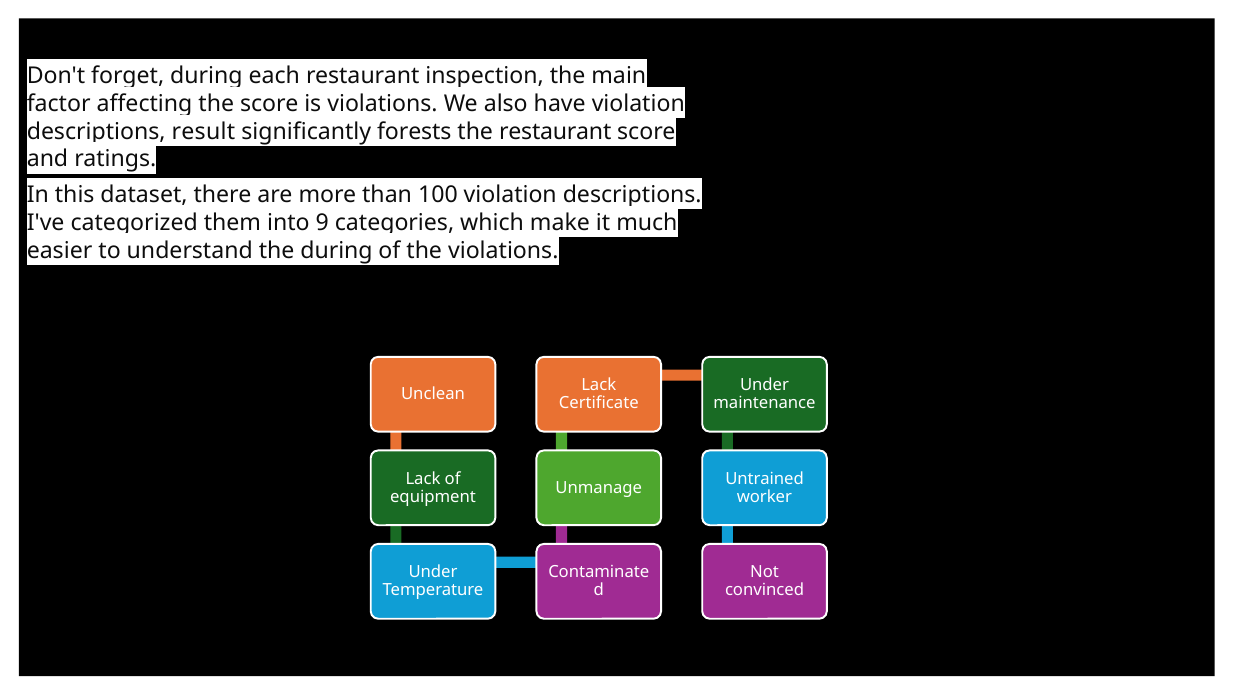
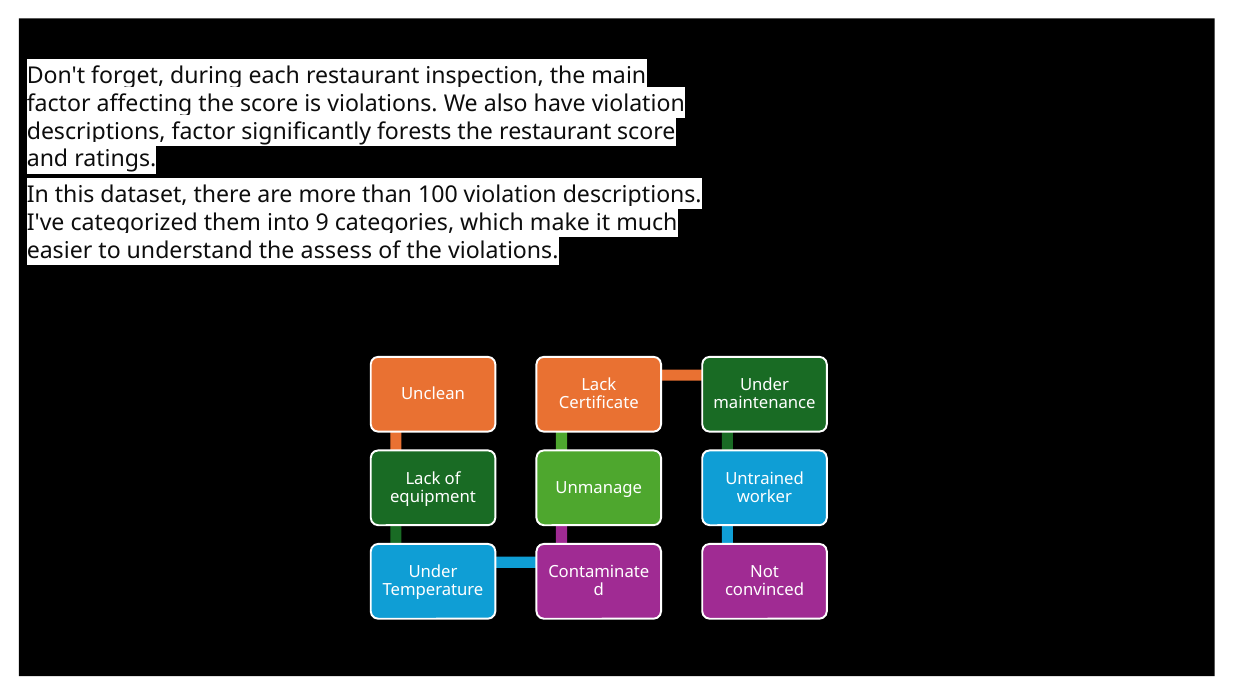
result at (203, 132): result -> factor
the during: during -> assess
